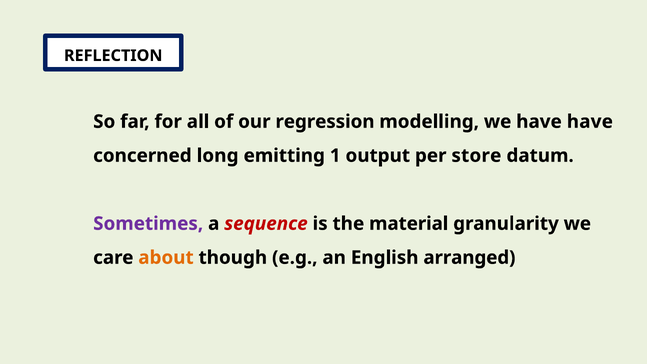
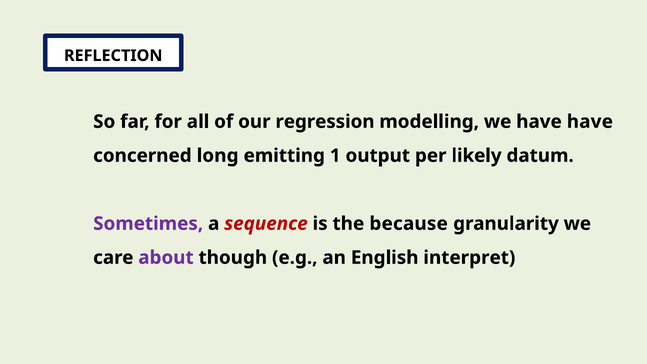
store: store -> likely
material: material -> because
about colour: orange -> purple
arranged: arranged -> interpret
